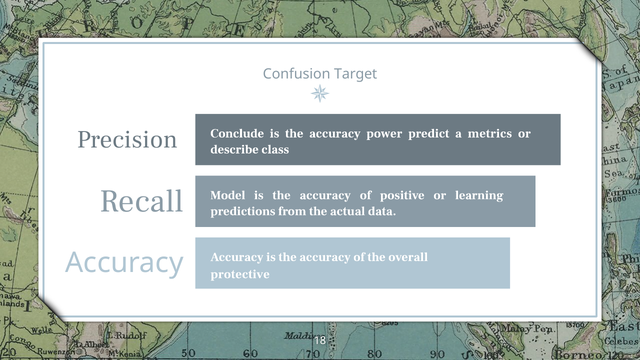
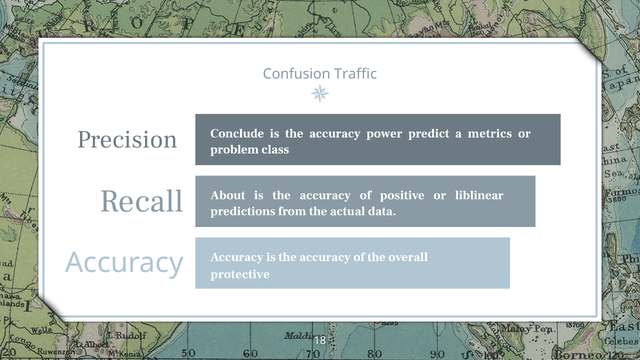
Target: Target -> Traffic
describe: describe -> problem
Model: Model -> About
learning: learning -> liblinear
